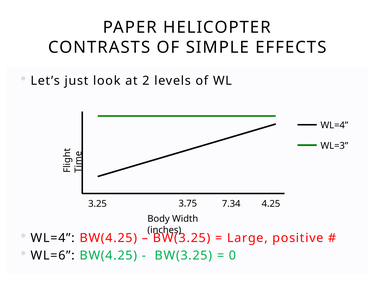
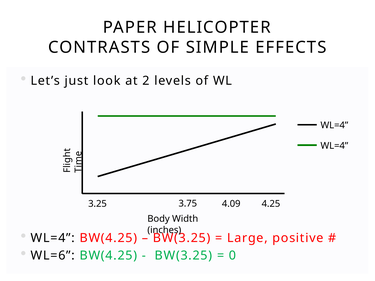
WL=3 at (334, 146): WL=3 -> WL=4
7.34: 7.34 -> 4.09
